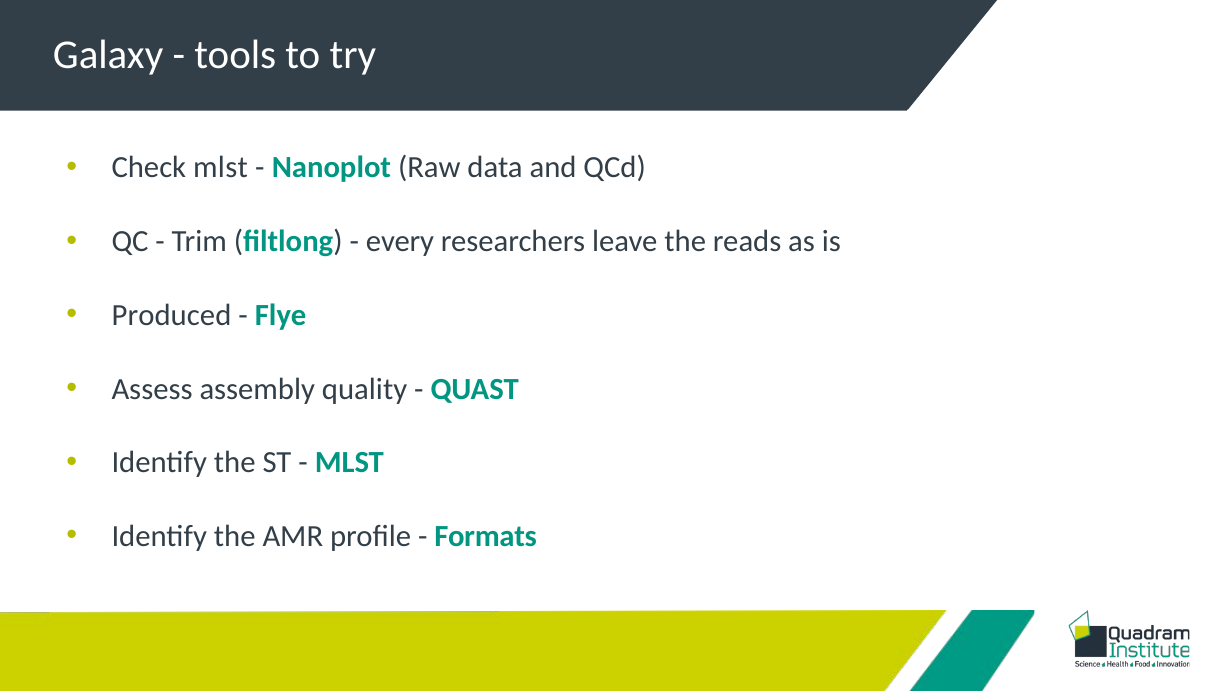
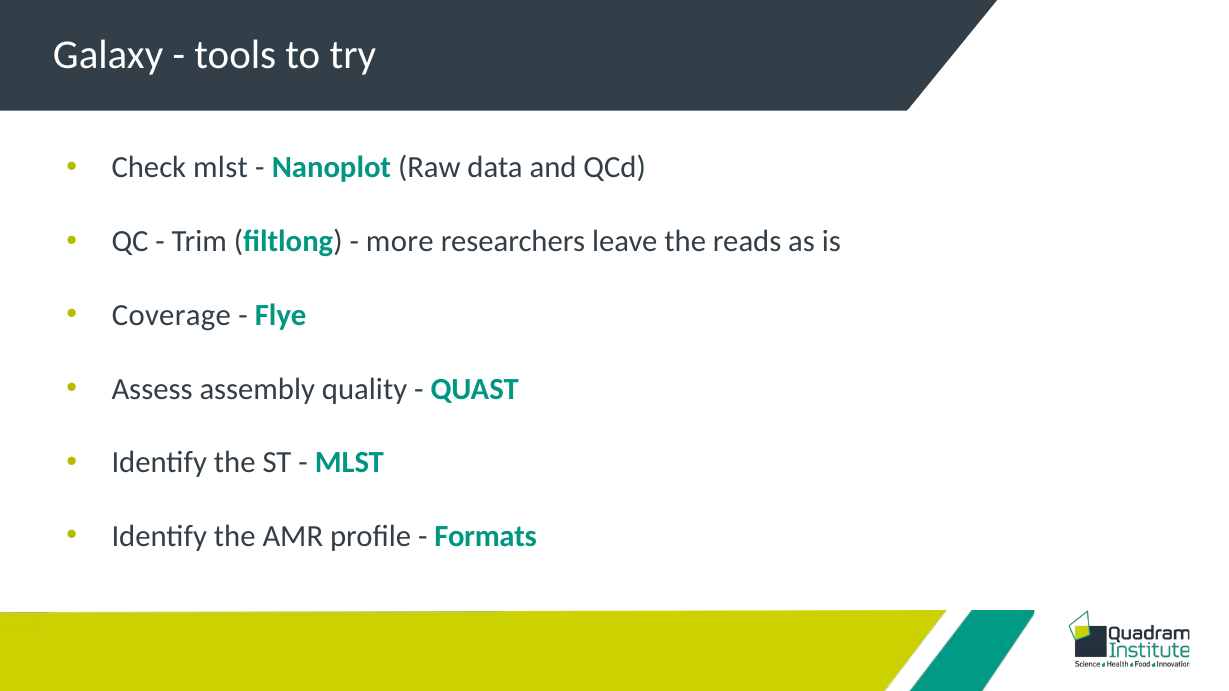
every: every -> more
Produced: Produced -> Coverage
